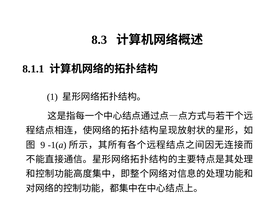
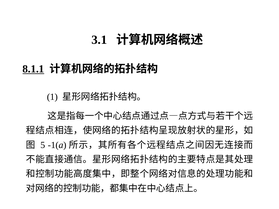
8.3: 8.3 -> 3.1
8.1.1 underline: none -> present
9: 9 -> 5
